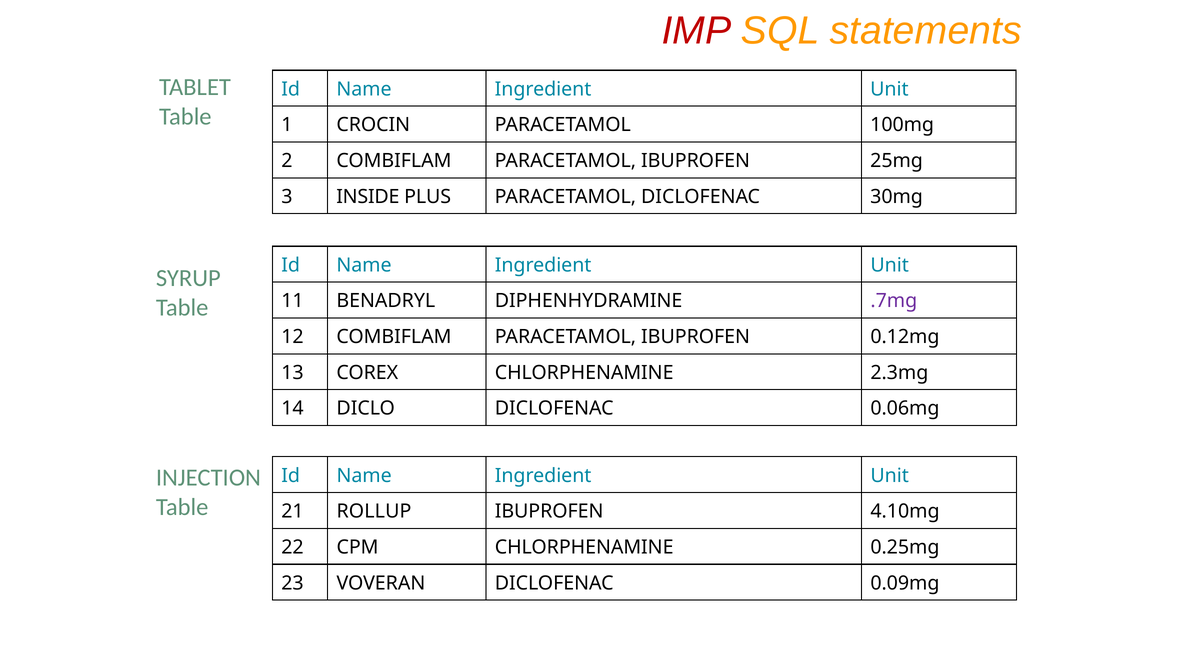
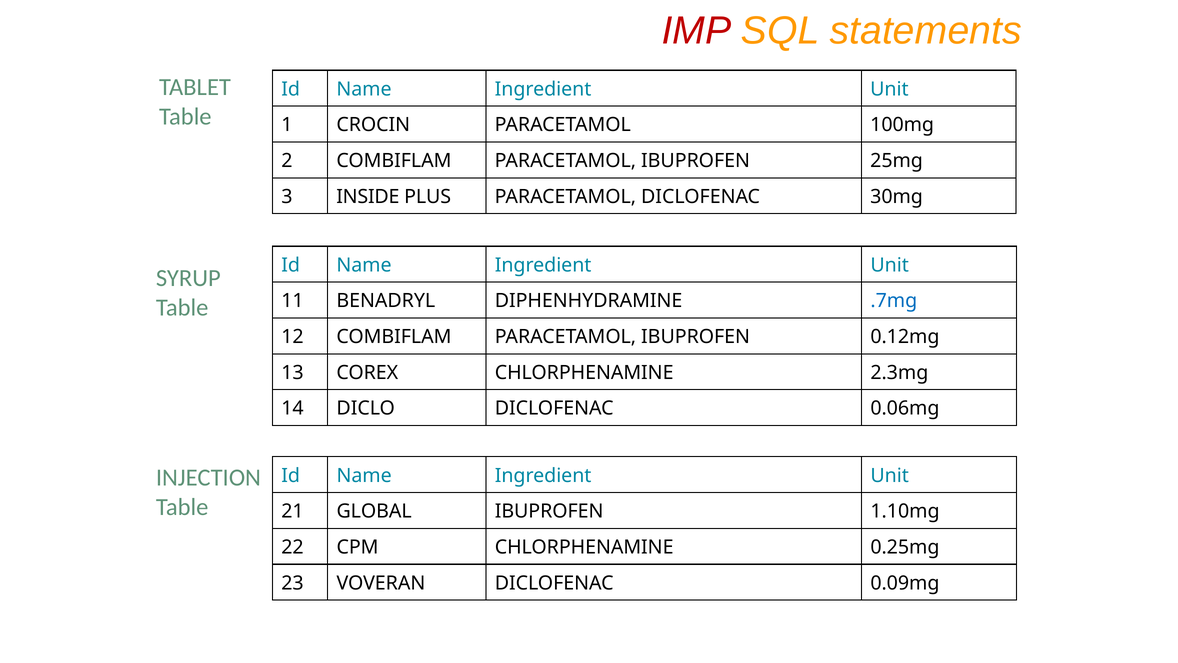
.7mg colour: purple -> blue
ROLLUP: ROLLUP -> GLOBAL
4.10mg: 4.10mg -> 1.10mg
